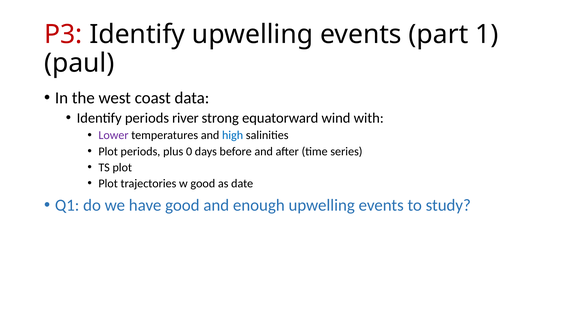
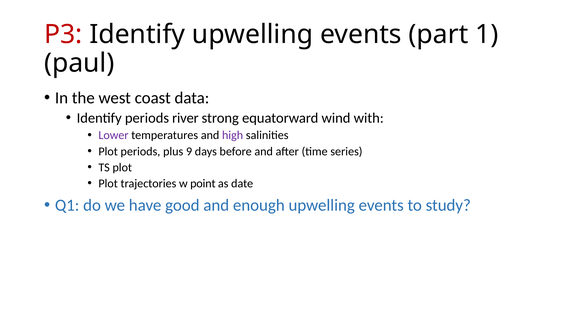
high colour: blue -> purple
0: 0 -> 9
w good: good -> point
